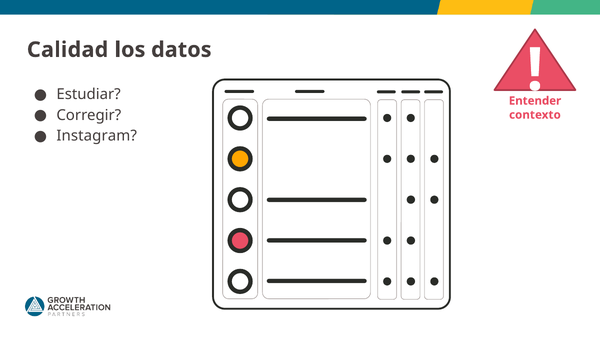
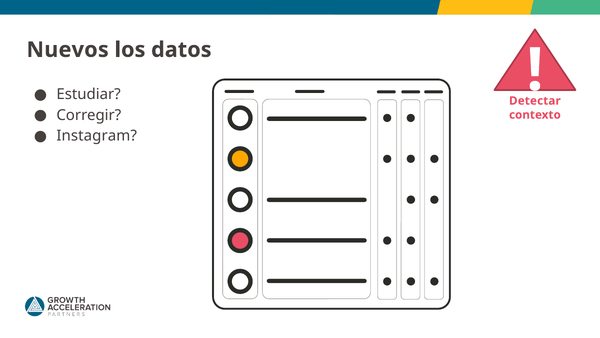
Calidad: Calidad -> Nuevos
Entender: Entender -> Detectar
